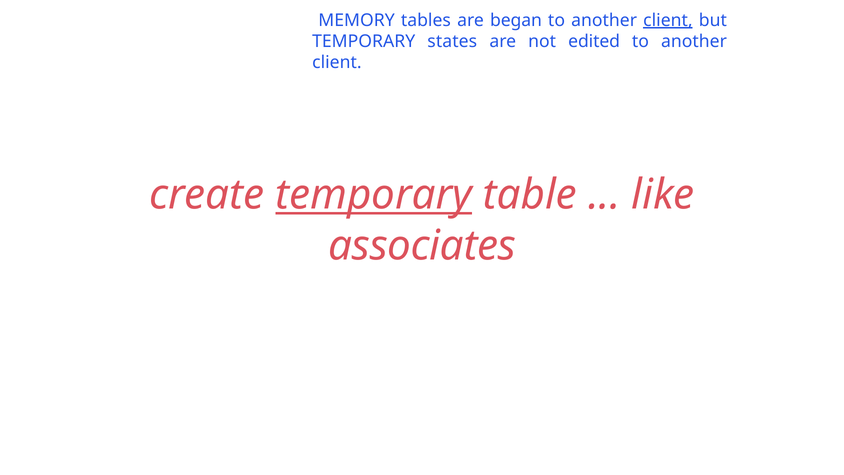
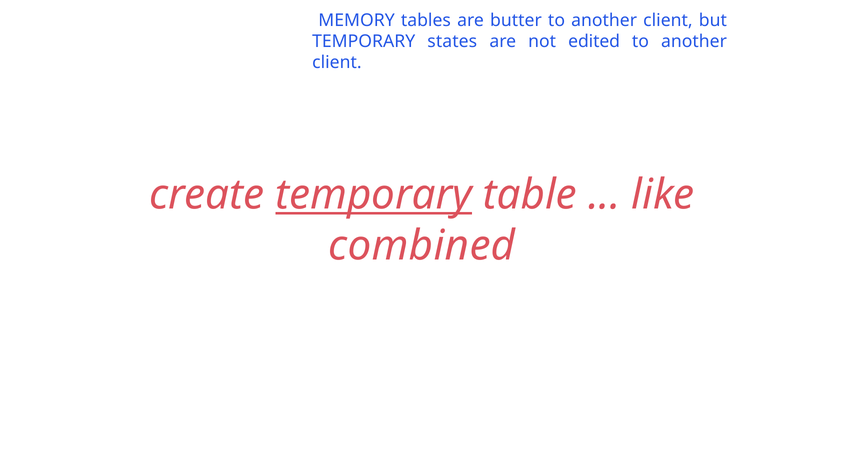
began: began -> butter
client at (668, 20) underline: present -> none
associates: associates -> combined
